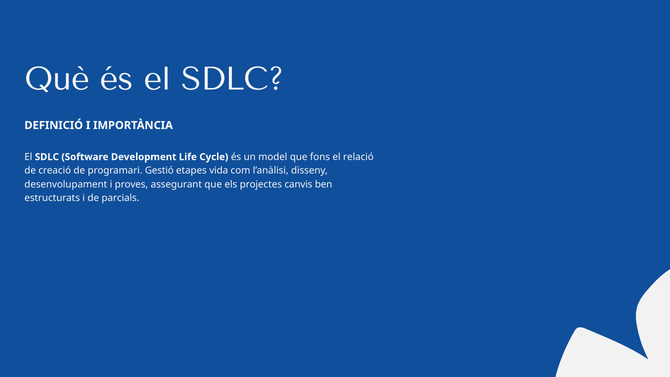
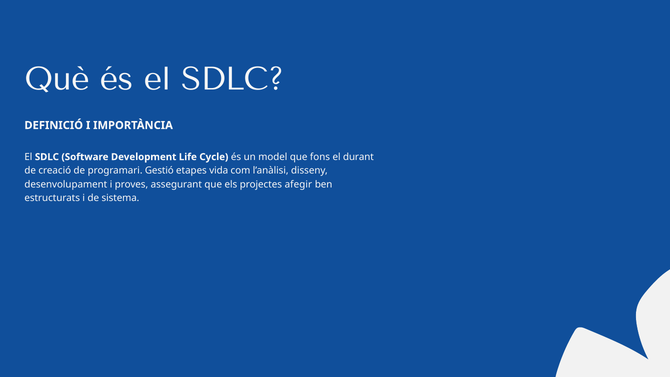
relació: relació -> durant
canvis: canvis -> afegir
parcials: parcials -> sistema
